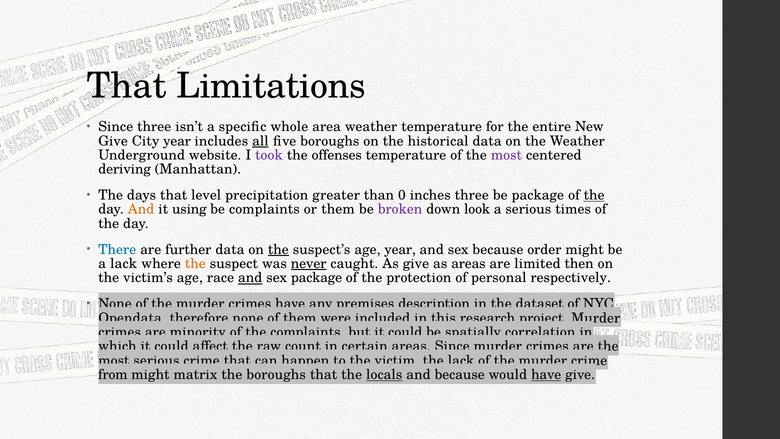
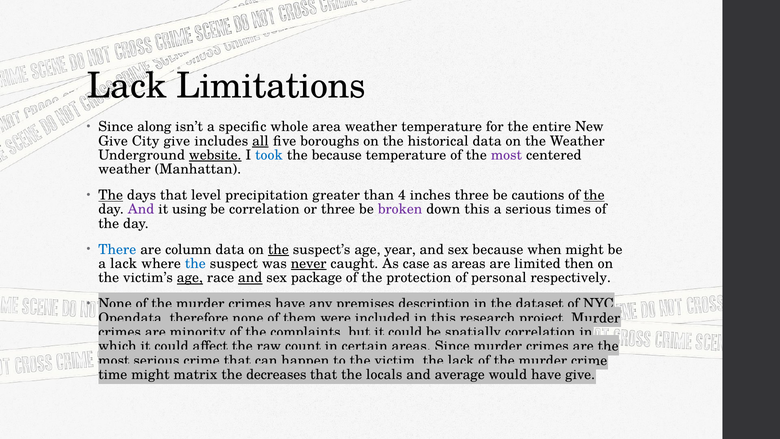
That at (127, 86): That -> Lack
Since three: three -> along
City year: year -> give
website underline: none -> present
took colour: purple -> blue
the offenses: offenses -> because
deriving at (125, 169): deriving -> weather
The at (111, 195) underline: none -> present
0: 0 -> 4
be package: package -> cautions
And at (141, 209) colour: orange -> purple
be complaints: complaints -> correlation
or them: them -> three
down look: look -> this
further: further -> column
order: order -> when
the at (195, 264) colour: orange -> blue
As give: give -> case
age at (190, 278) underline: none -> present
from: from -> time
the boroughs: boroughs -> decreases
locals underline: present -> none
and because: because -> average
have at (546, 375) underline: present -> none
